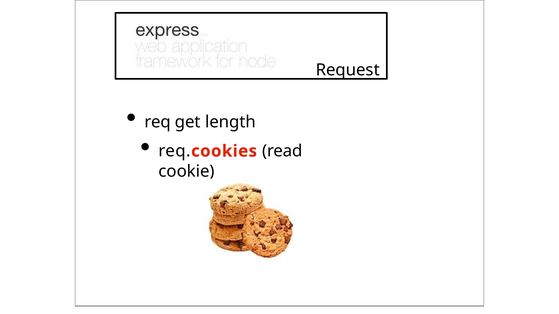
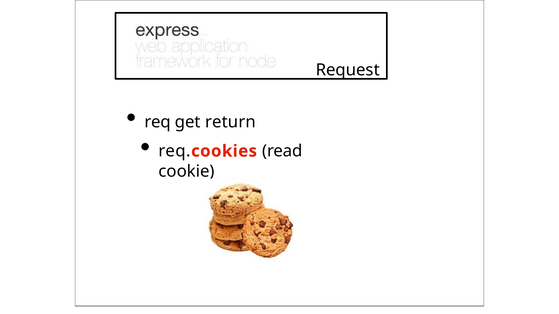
length: length -> return
